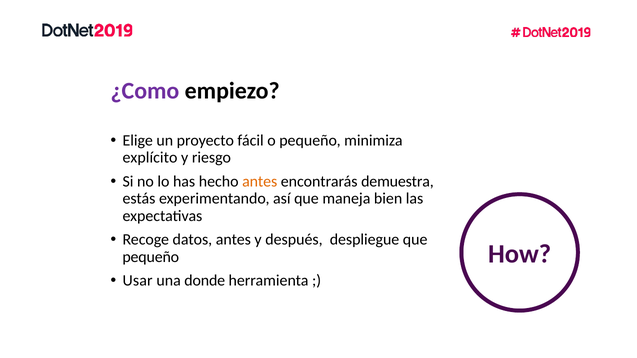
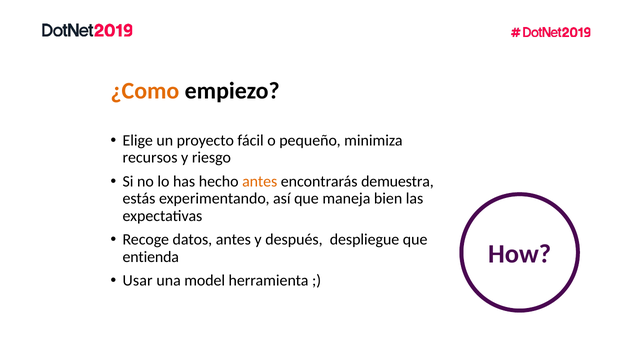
¿Como colour: purple -> orange
explícito: explícito -> recursos
pequeño at (151, 257): pequeño -> entienda
donde: donde -> model
